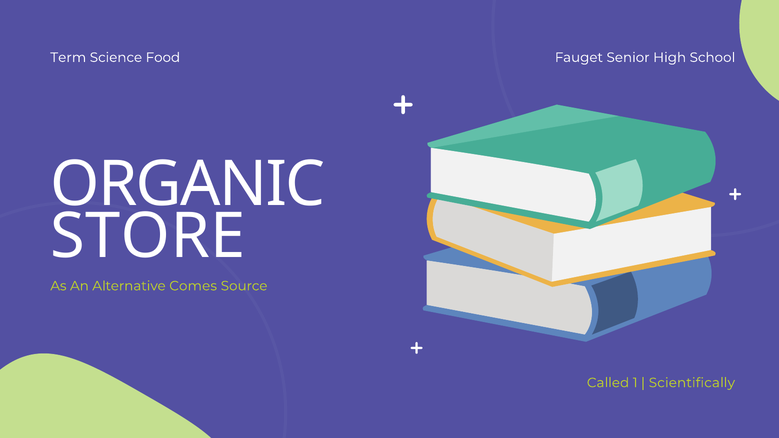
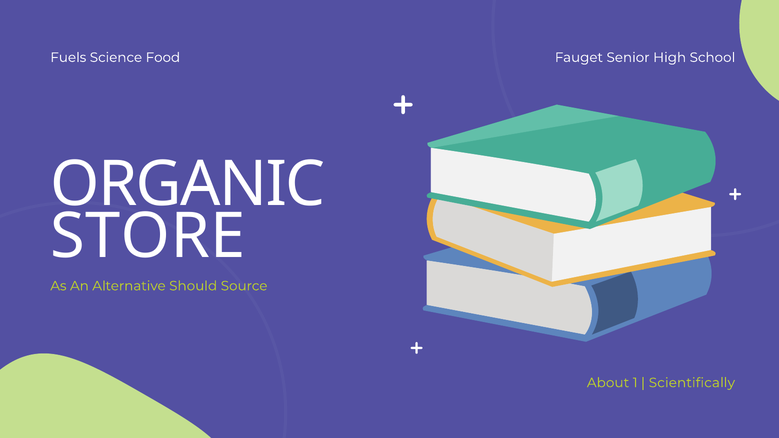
Term: Term -> Fuels
Comes: Comes -> Should
Called: Called -> About
